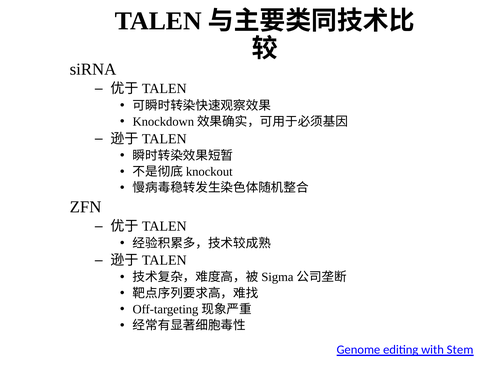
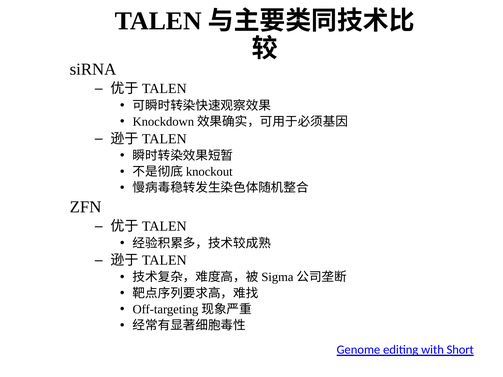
Stem: Stem -> Short
